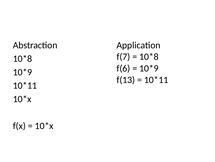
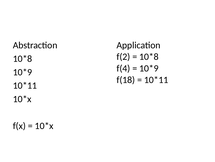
f(7: f(7 -> f(2
f(6: f(6 -> f(4
f(13: f(13 -> f(18
